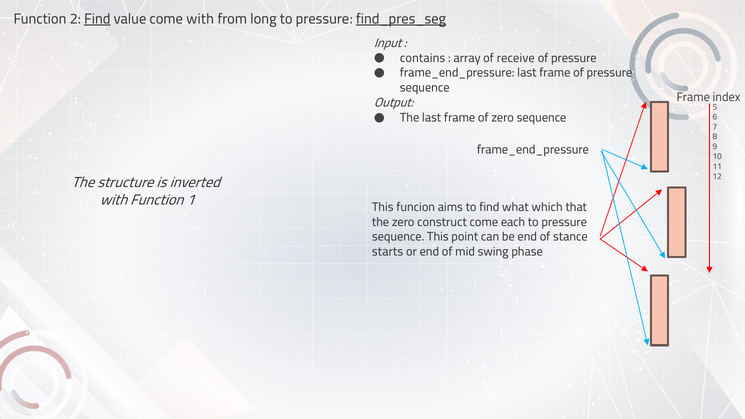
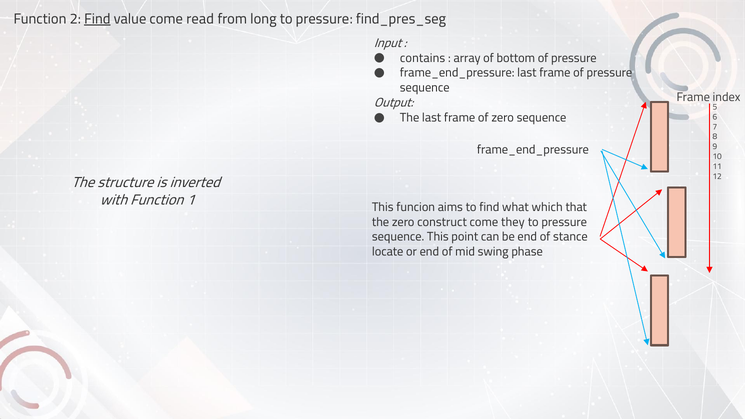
come with: with -> read
find_pres_seg underline: present -> none
receive: receive -> bottom
each: each -> they
starts: starts -> locate
